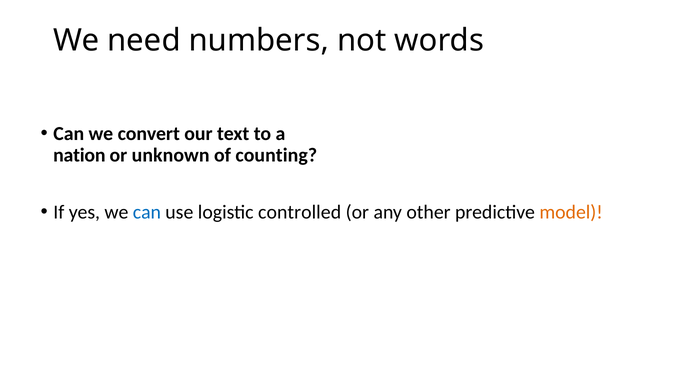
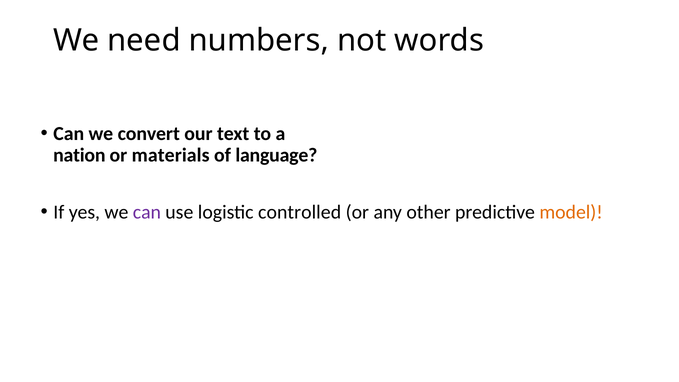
unknown: unknown -> materials
counting: counting -> language
can at (147, 212) colour: blue -> purple
